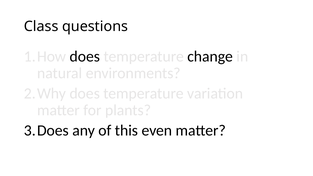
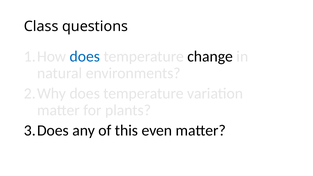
does at (85, 56) colour: black -> blue
